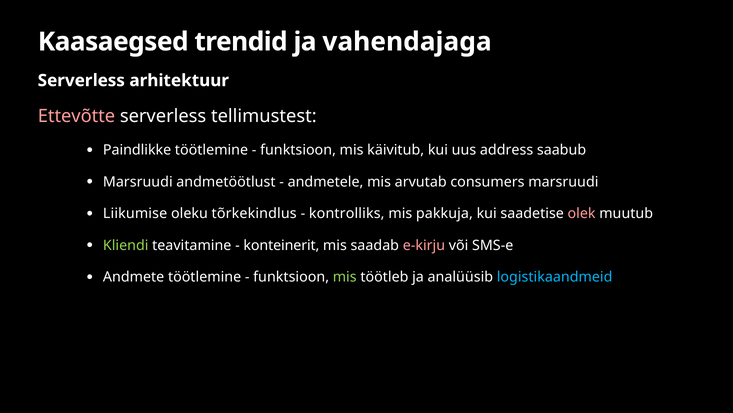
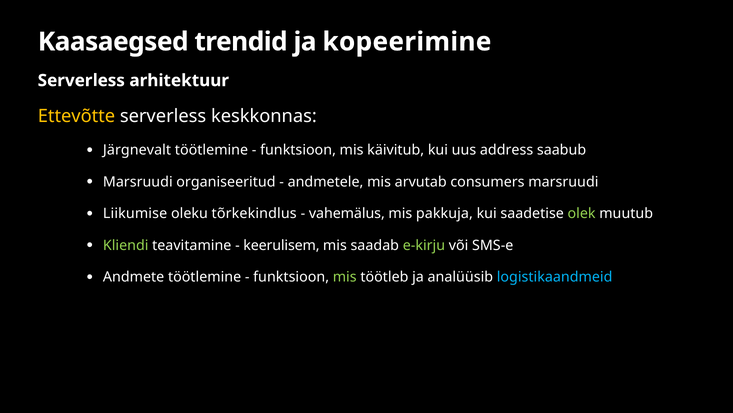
vahendajaga: vahendajaga -> kopeerimine
Ettevõtte colour: pink -> yellow
tellimustest: tellimustest -> keskkonnas
Paindlikke: Paindlikke -> Järgnevalt
andmetöötlust: andmetöötlust -> organiseeritud
kontrolliks: kontrolliks -> vahemälus
olek colour: pink -> light green
konteinerit: konteinerit -> keerulisem
e-kirju colour: pink -> light green
